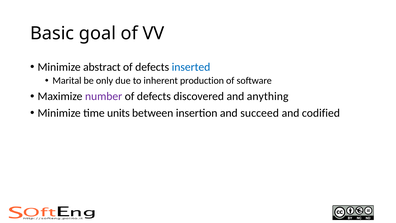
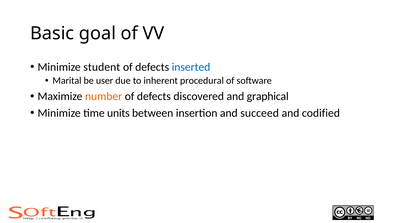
abstract: abstract -> student
only: only -> user
production: production -> procedural
number colour: purple -> orange
anything: anything -> graphical
